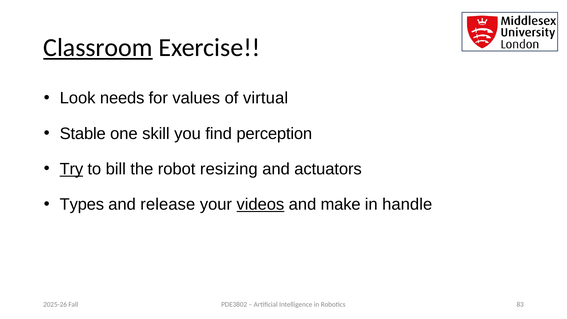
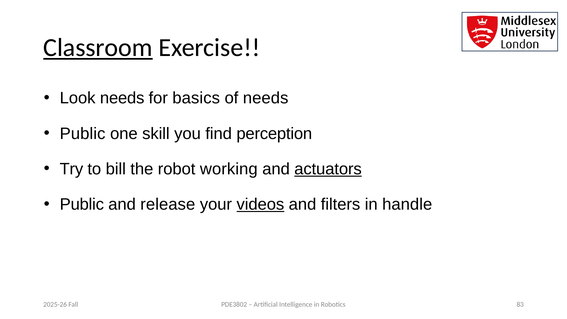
values: values -> basics
of virtual: virtual -> needs
Stable at (83, 134): Stable -> Public
Try underline: present -> none
resizing: resizing -> working
actuators underline: none -> present
Types at (82, 204): Types -> Public
make: make -> filters
